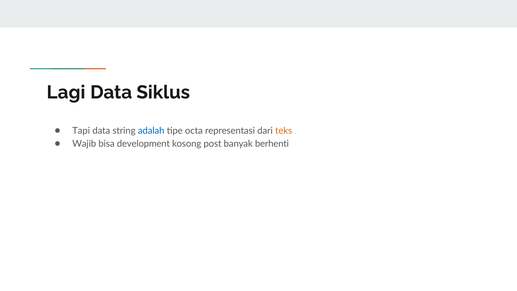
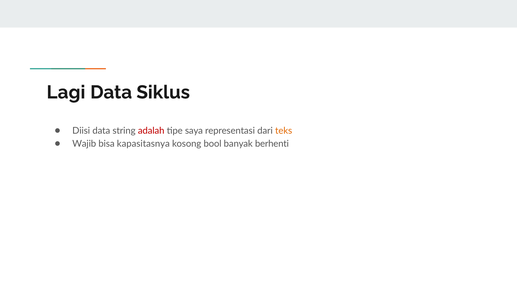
Tapi: Tapi -> Diisi
adalah colour: blue -> red
octa: octa -> saya
development: development -> kapasitasnya
post: post -> bool
